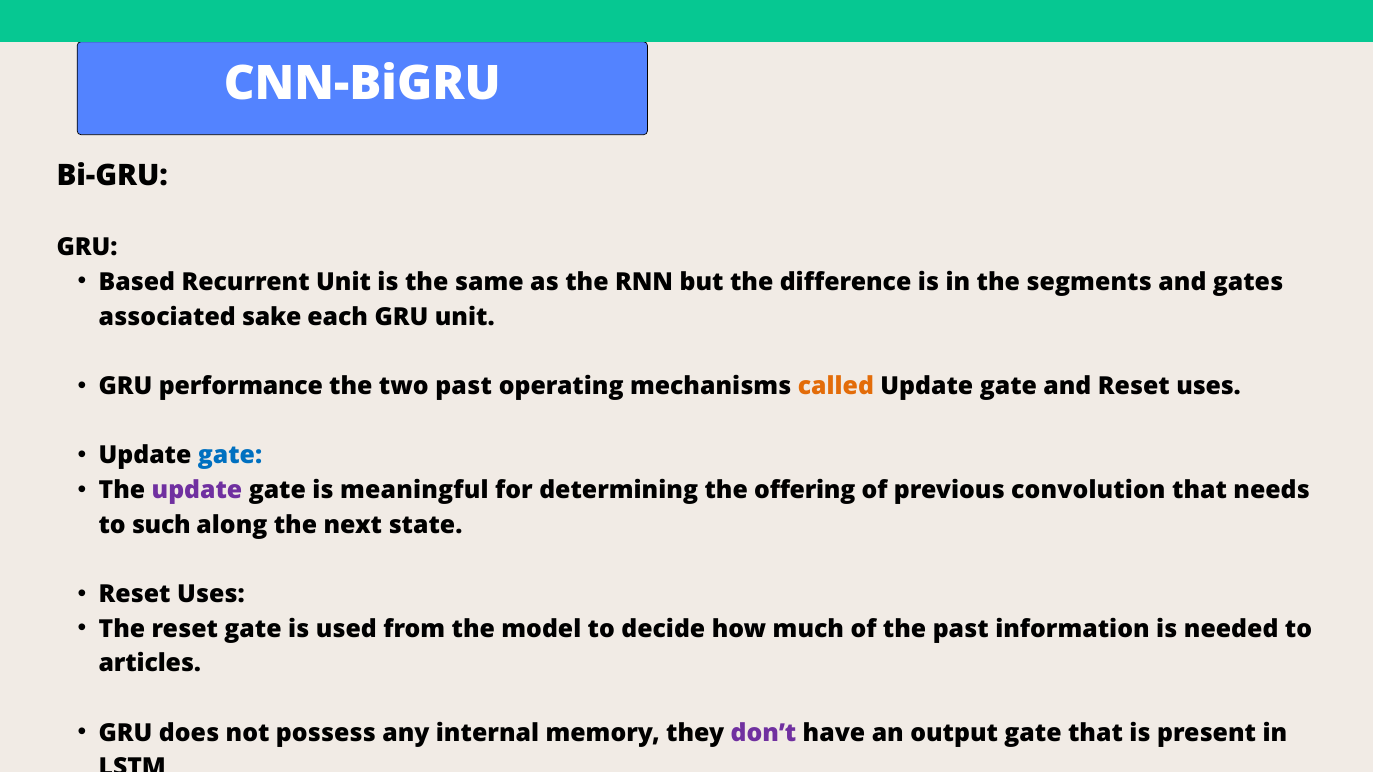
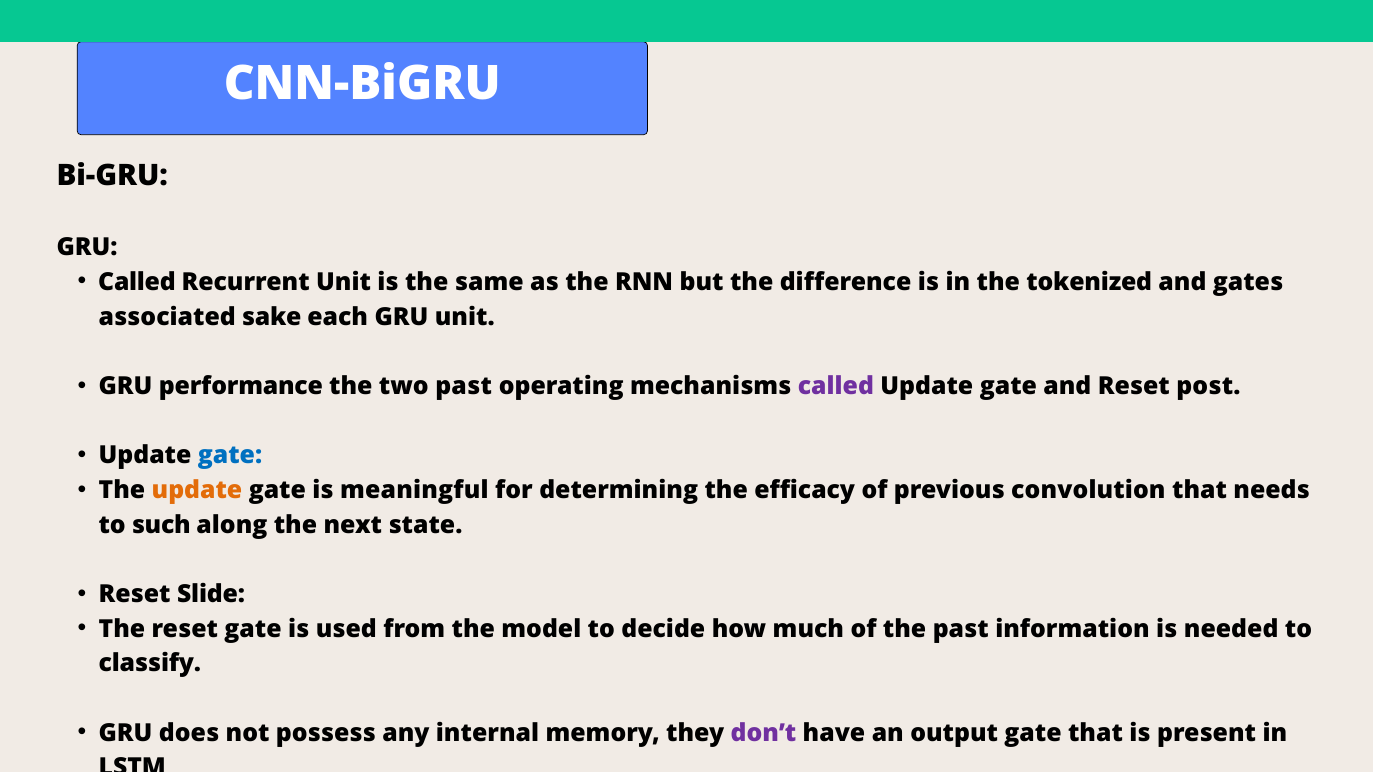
Based at (137, 282): Based -> Called
segments: segments -> tokenized
called at (836, 386) colour: orange -> purple
and Reset uses: uses -> post
update at (197, 490) colour: purple -> orange
offering: offering -> efficacy
Uses at (211, 595): Uses -> Slide
articles: articles -> classify
